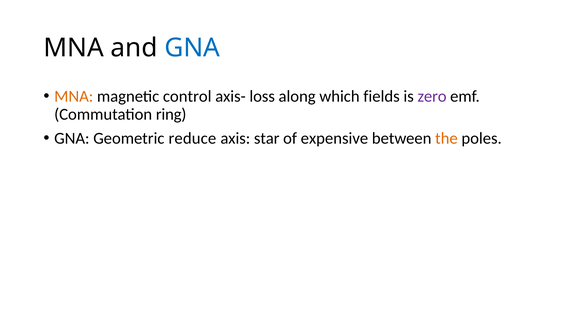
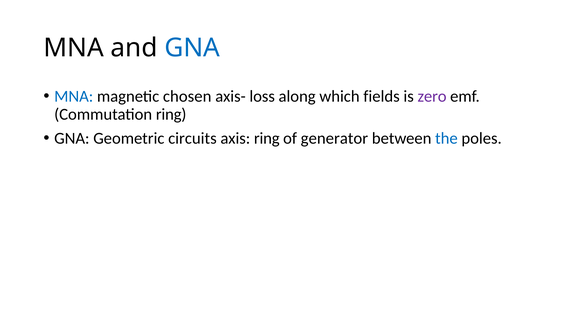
MNA at (74, 97) colour: orange -> blue
control: control -> chosen
reduce: reduce -> circuits
axis star: star -> ring
expensive: expensive -> generator
the colour: orange -> blue
